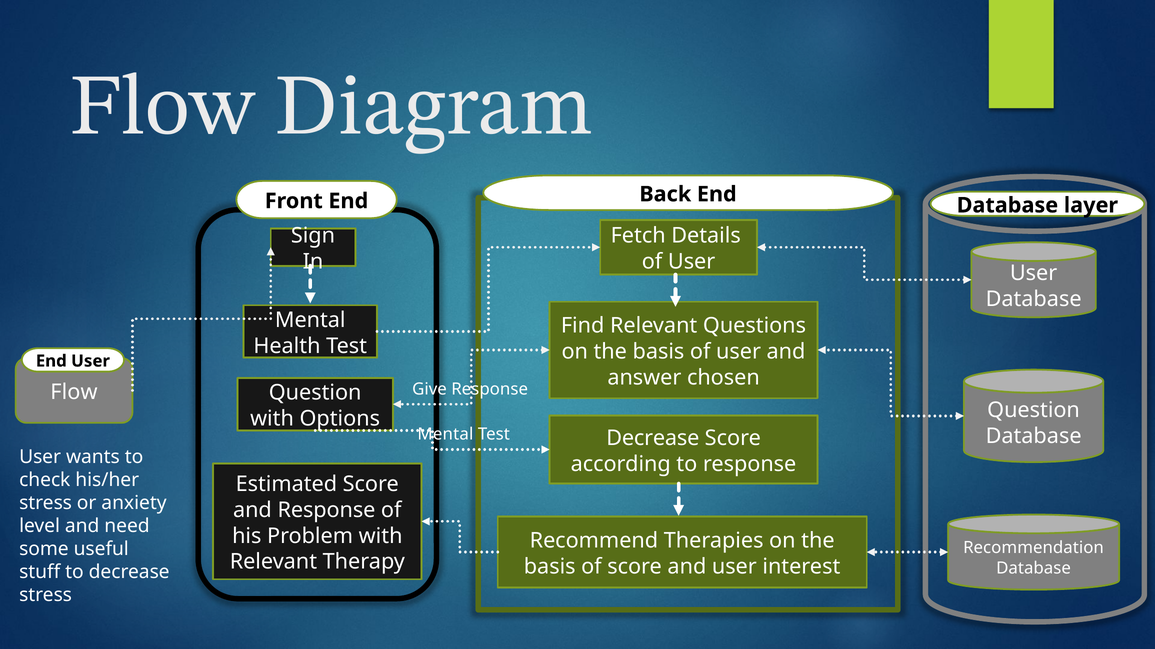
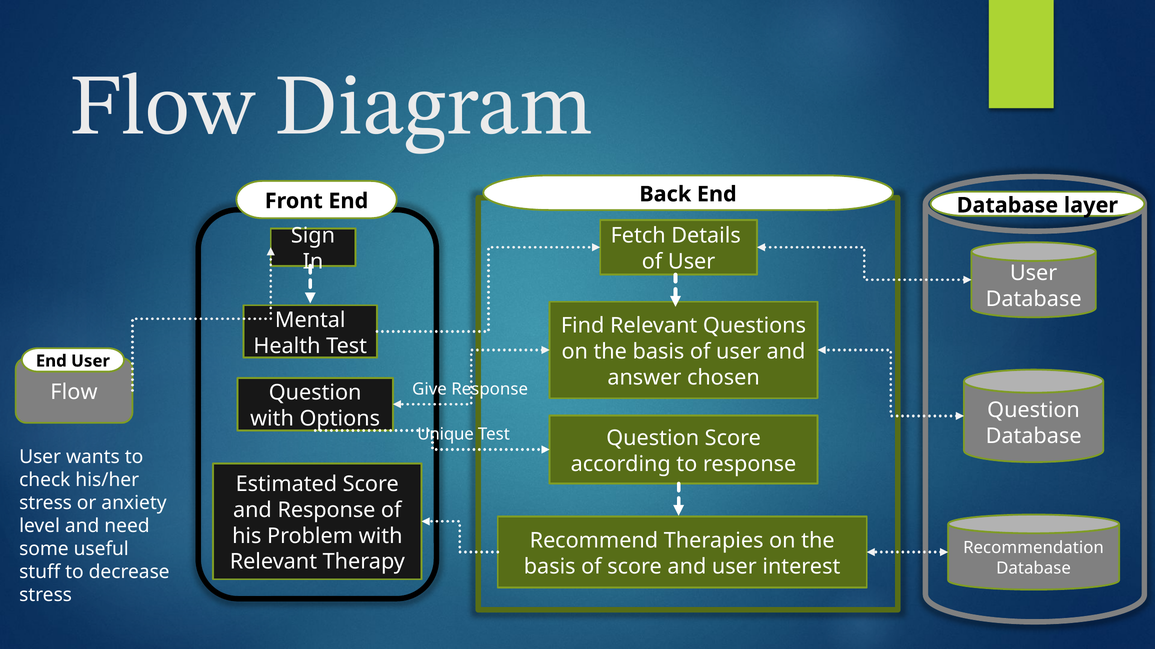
Mental at (445, 435): Mental -> Unique
Decrease at (653, 438): Decrease -> Question
